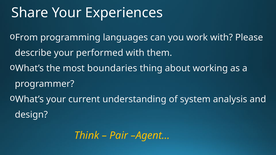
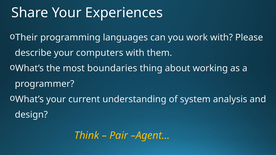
From: From -> Their
performed: performed -> computers
